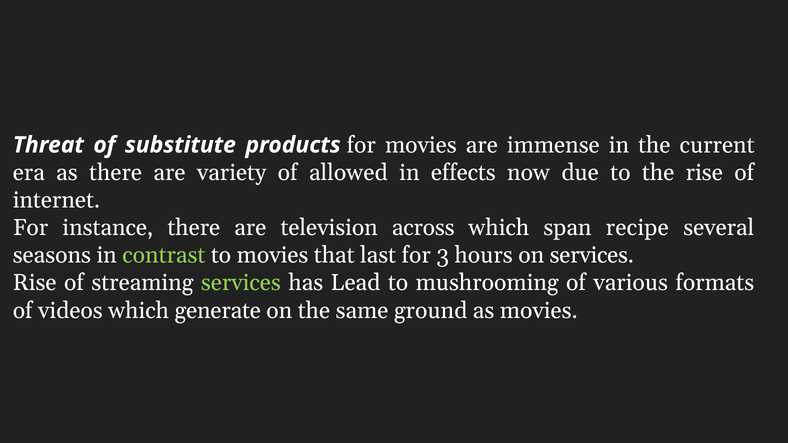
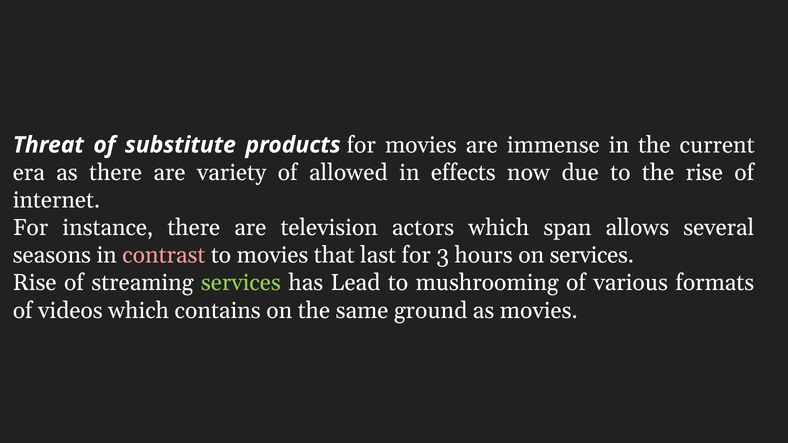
across: across -> actors
recipe: recipe -> allows
contrast colour: light green -> pink
generate: generate -> contains
